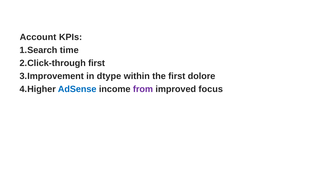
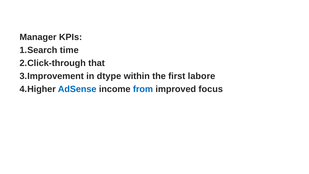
Account: Account -> Manager
first at (97, 63): first -> that
dolore: dolore -> labore
from colour: purple -> blue
